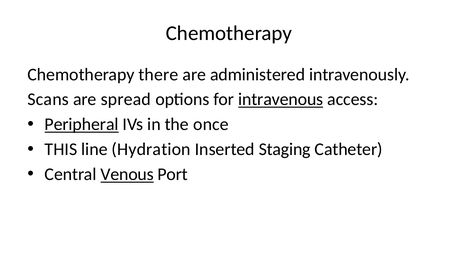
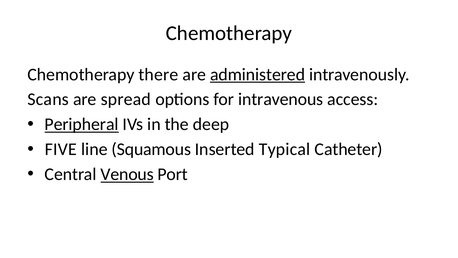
administered underline: none -> present
intravenous underline: present -> none
once: once -> deep
THIS: THIS -> FIVE
Hydration: Hydration -> Squamous
Staging: Staging -> Typical
